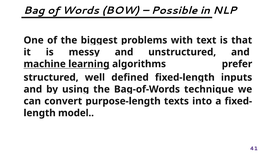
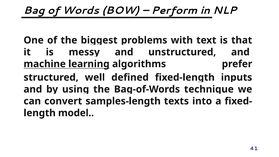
Possible: Possible -> Perform
purpose-length: purpose-length -> samples-length
